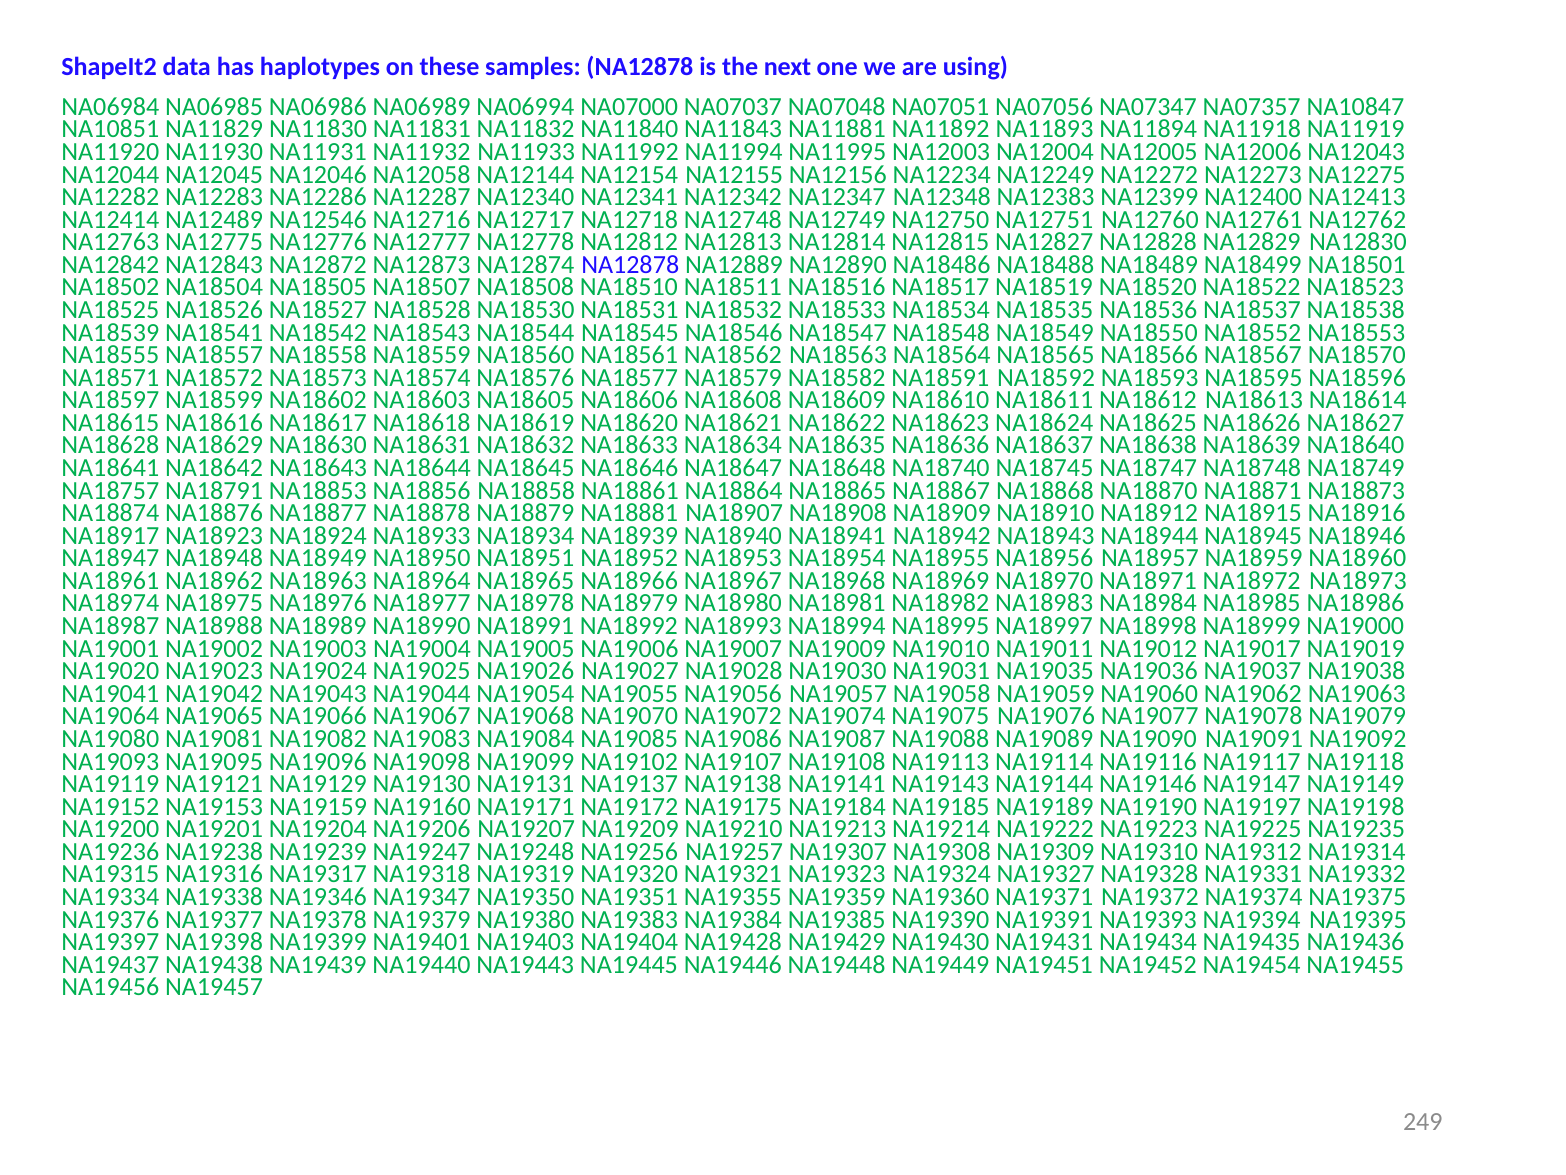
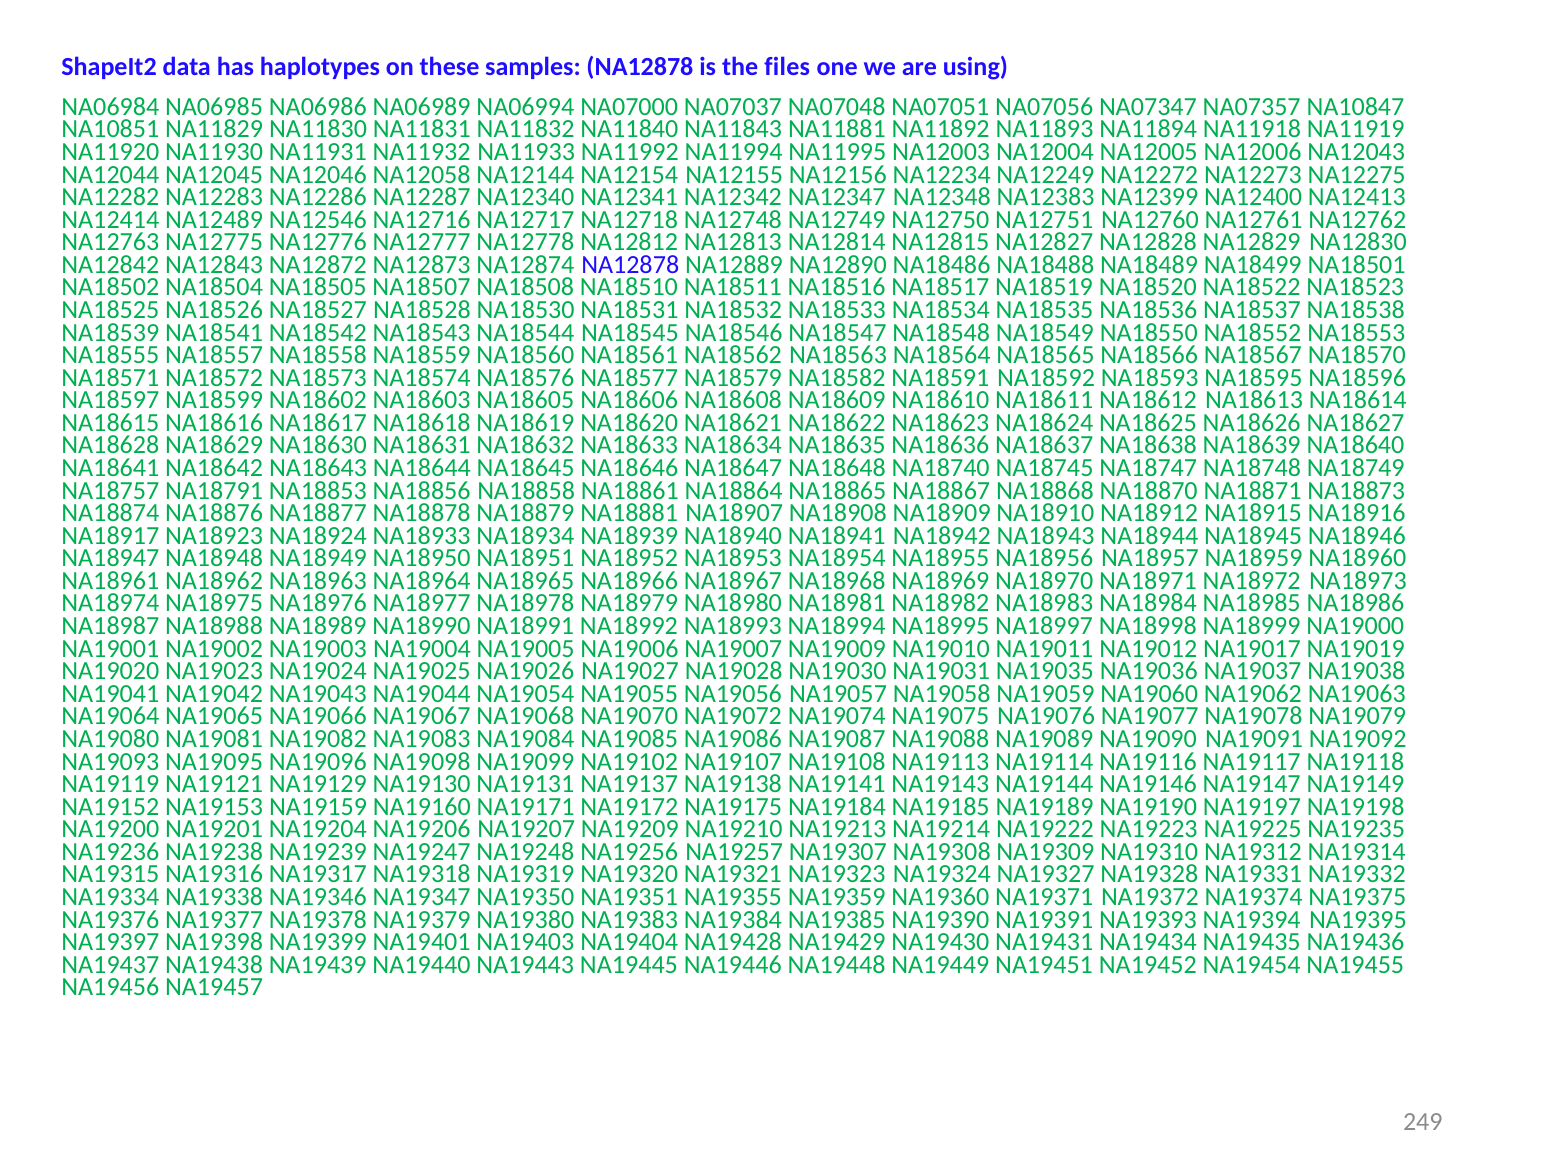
next: next -> files
